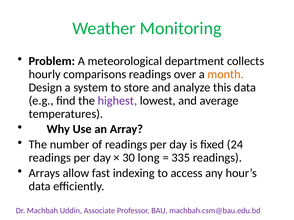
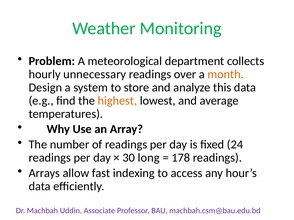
comparisons: comparisons -> unnecessary
highest colour: purple -> orange
335: 335 -> 178
